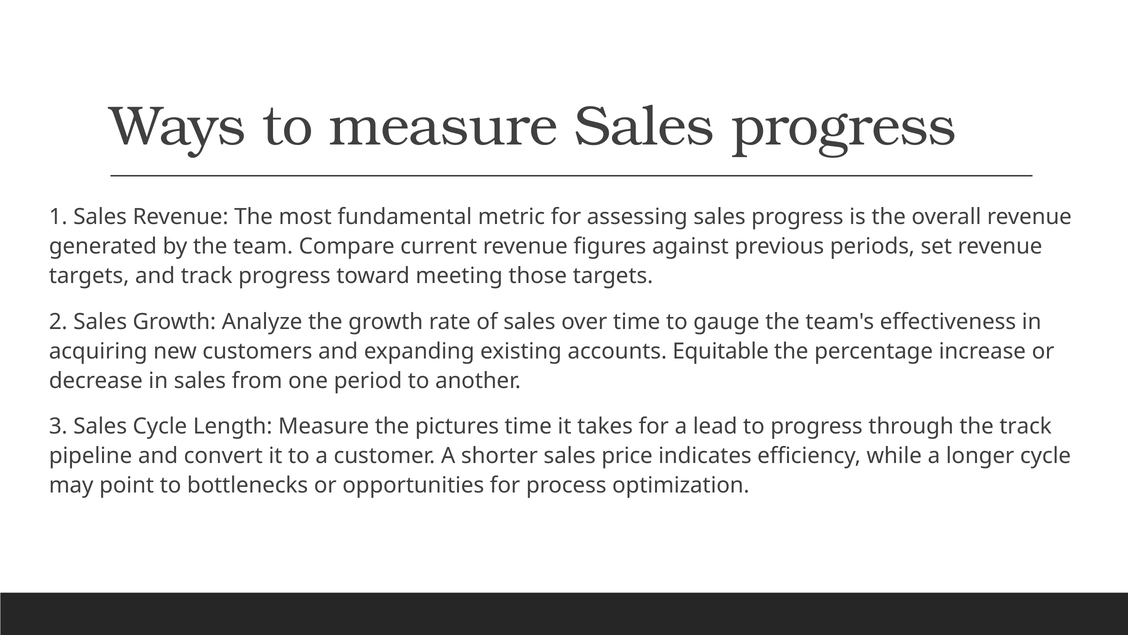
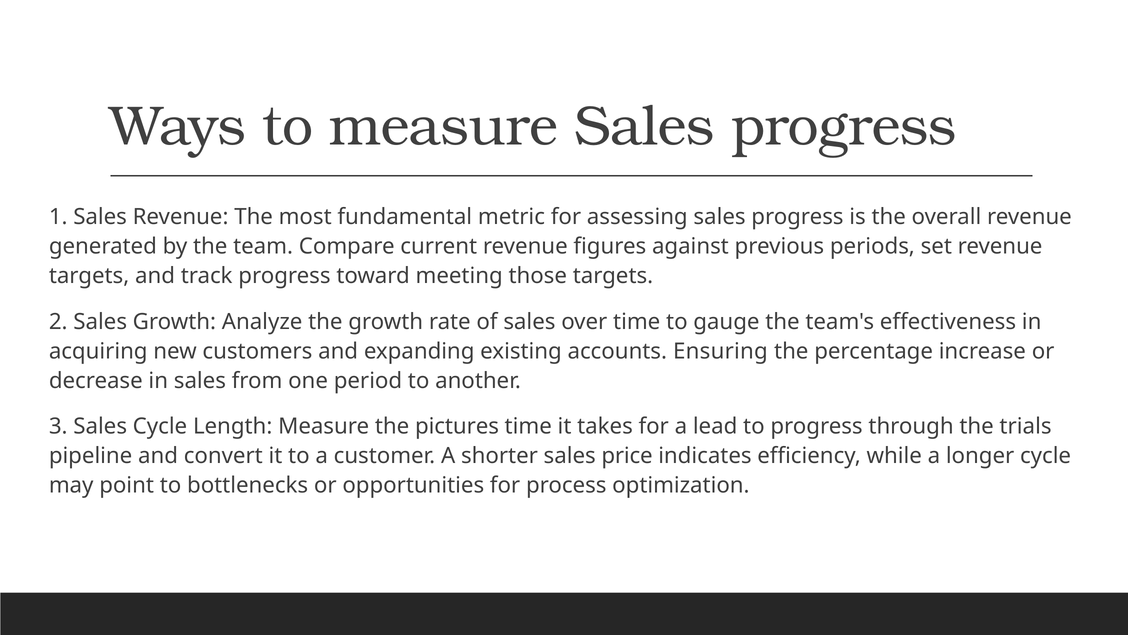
Equitable: Equitable -> Ensuring
the track: track -> trials
